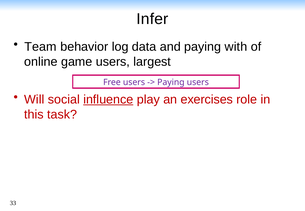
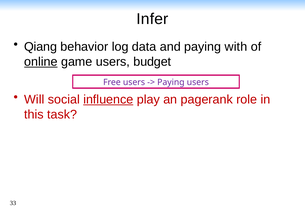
Team: Team -> Qiang
online underline: none -> present
largest: largest -> budget
exercises: exercises -> pagerank
